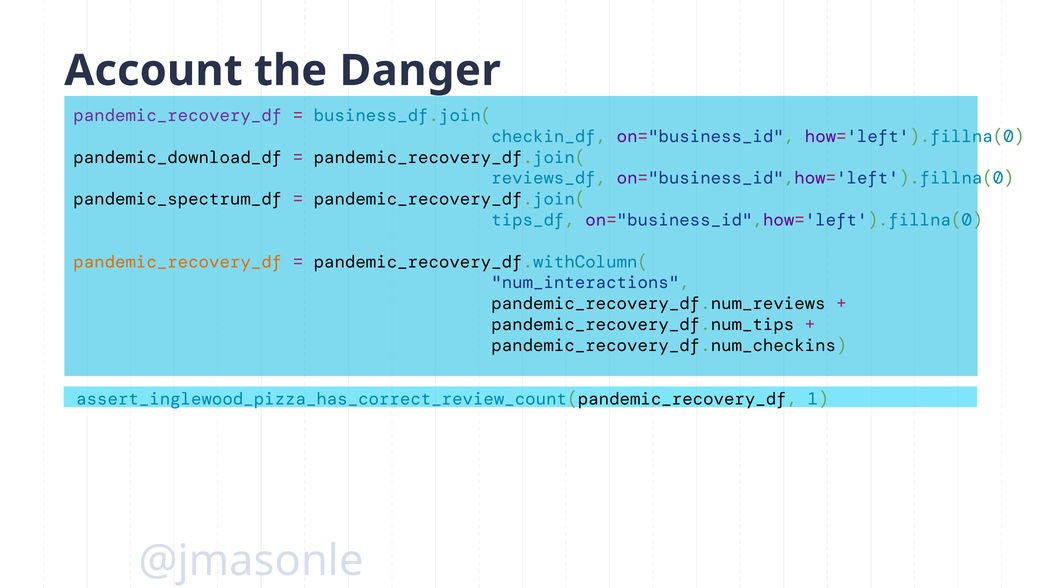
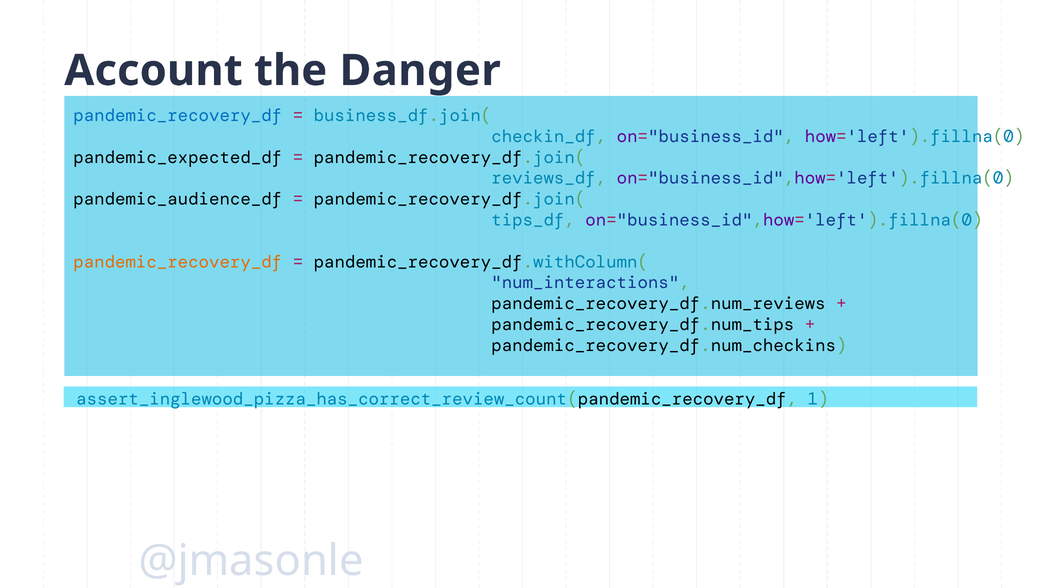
pandemic_recovery_df at (178, 115) colour: purple -> blue
pandemic_download_df: pandemic_download_df -> pandemic_expected_df
pandemic_spectrum_df: pandemic_spectrum_df -> pandemic_audience_df
